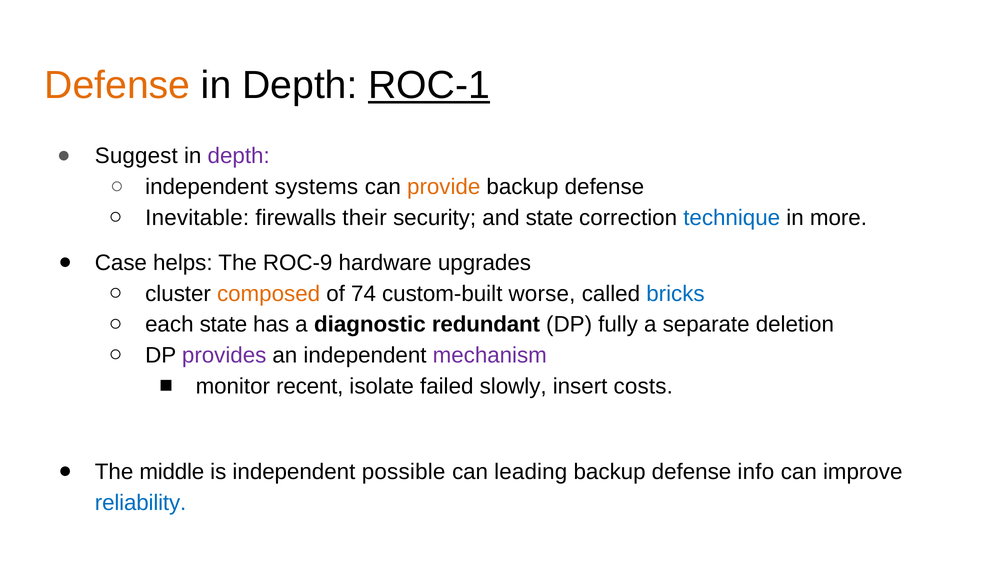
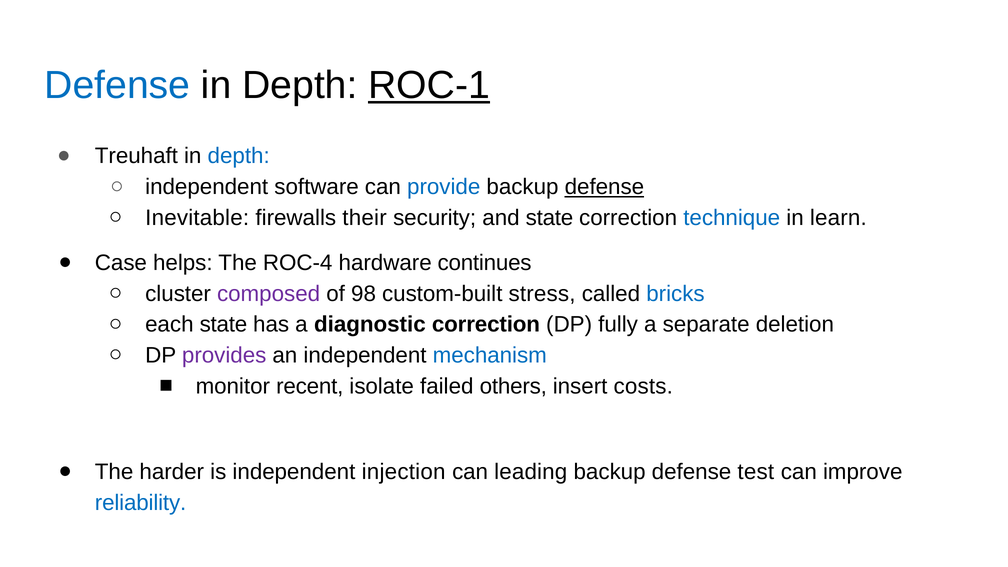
Defense at (117, 85) colour: orange -> blue
Suggest: Suggest -> Treuhaft
depth at (239, 156) colour: purple -> blue
systems: systems -> software
provide colour: orange -> blue
defense at (604, 187) underline: none -> present
more: more -> learn
ROC-9: ROC-9 -> ROC-4
upgrades: upgrades -> continues
composed colour: orange -> purple
74: 74 -> 98
worse: worse -> stress
diagnostic redundant: redundant -> correction
mechanism colour: purple -> blue
slowly: slowly -> others
middle: middle -> harder
possible: possible -> injection
info: info -> test
